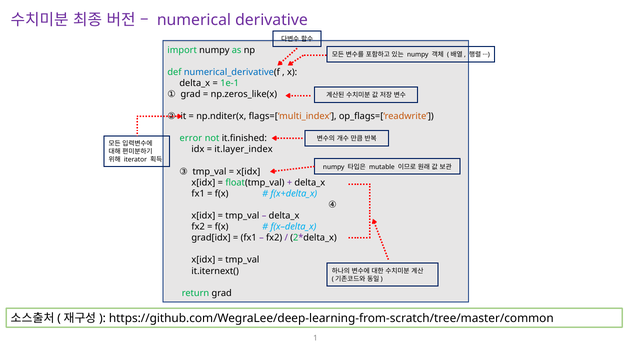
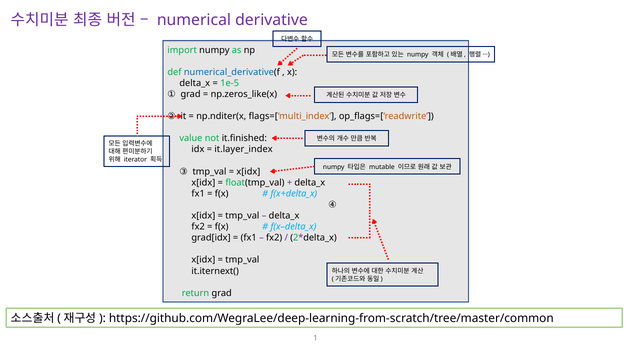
1e-1: 1e-1 -> 1e-5
error: error -> value
